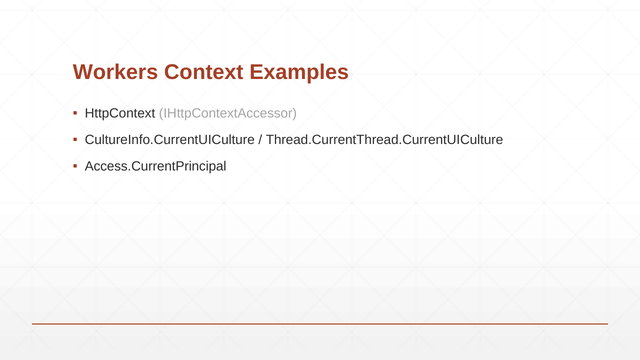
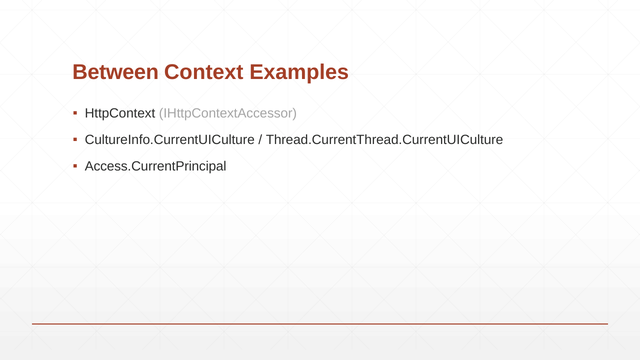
Workers: Workers -> Between
